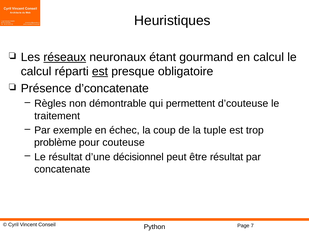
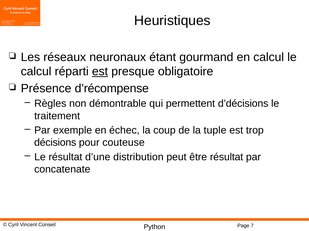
réseaux underline: present -> none
d’concatenate: d’concatenate -> d’récompense
d’couteuse: d’couteuse -> d’décisions
problème: problème -> décisions
décisionnel: décisionnel -> distribution
